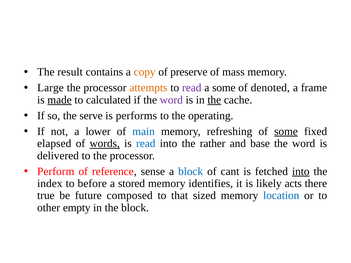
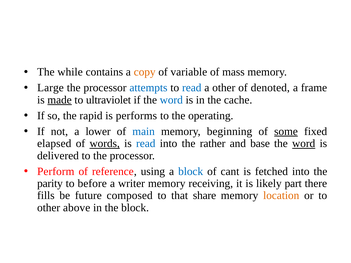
result: result -> while
preserve: preserve -> variable
attempts colour: orange -> blue
read at (192, 88) colour: purple -> blue
a some: some -> other
calculated: calculated -> ultraviolet
word at (171, 100) colour: purple -> blue
the at (214, 100) underline: present -> none
serve: serve -> rapid
refreshing: refreshing -> beginning
word at (304, 144) underline: none -> present
sense: sense -> using
into at (301, 171) underline: present -> none
index: index -> parity
stored: stored -> writer
identifies: identifies -> receiving
acts: acts -> part
true: true -> fills
sized: sized -> share
location colour: blue -> orange
empty: empty -> above
